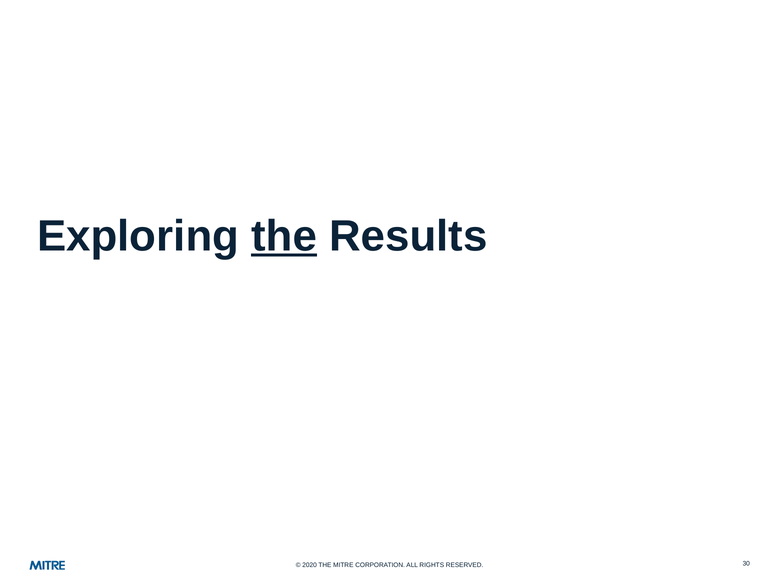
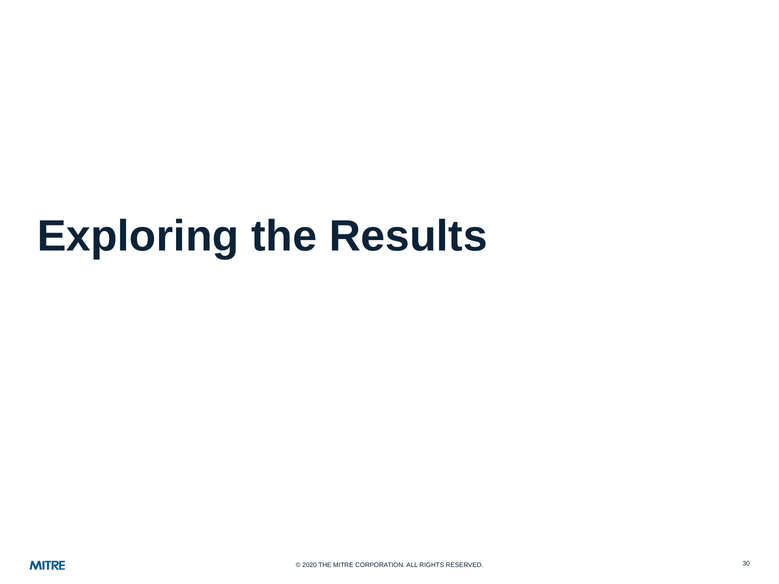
the at (284, 236) underline: present -> none
